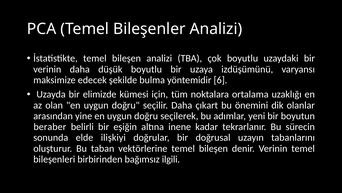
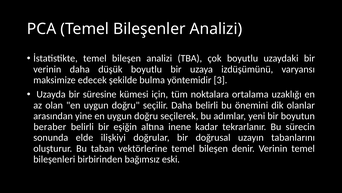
6: 6 -> 3
elimizde: elimizde -> süresine
Daha çıkart: çıkart -> belirli
ilgili: ilgili -> eski
